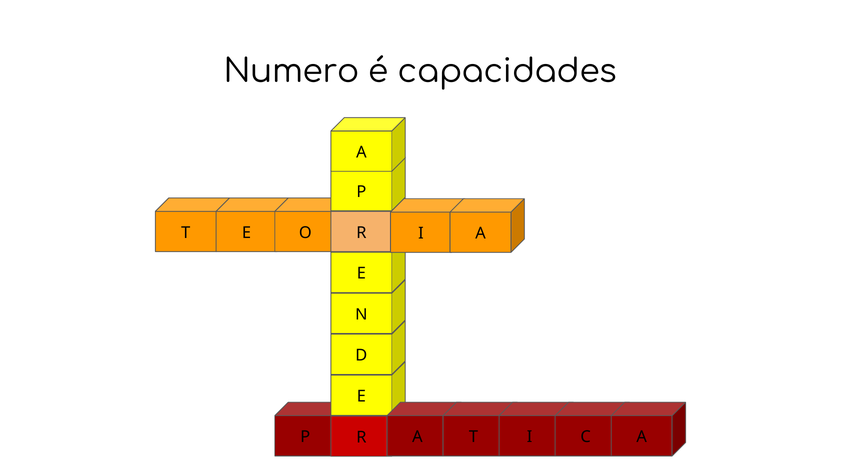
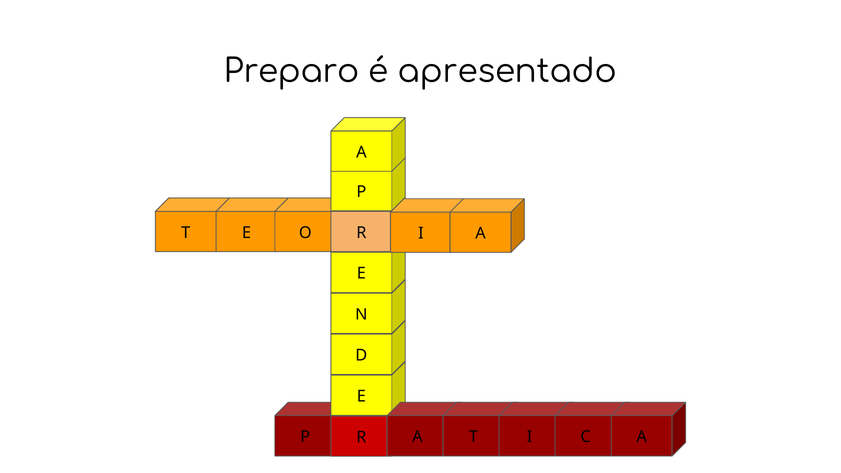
Numero: Numero -> Preparo
capacidades: capacidades -> apresentado
